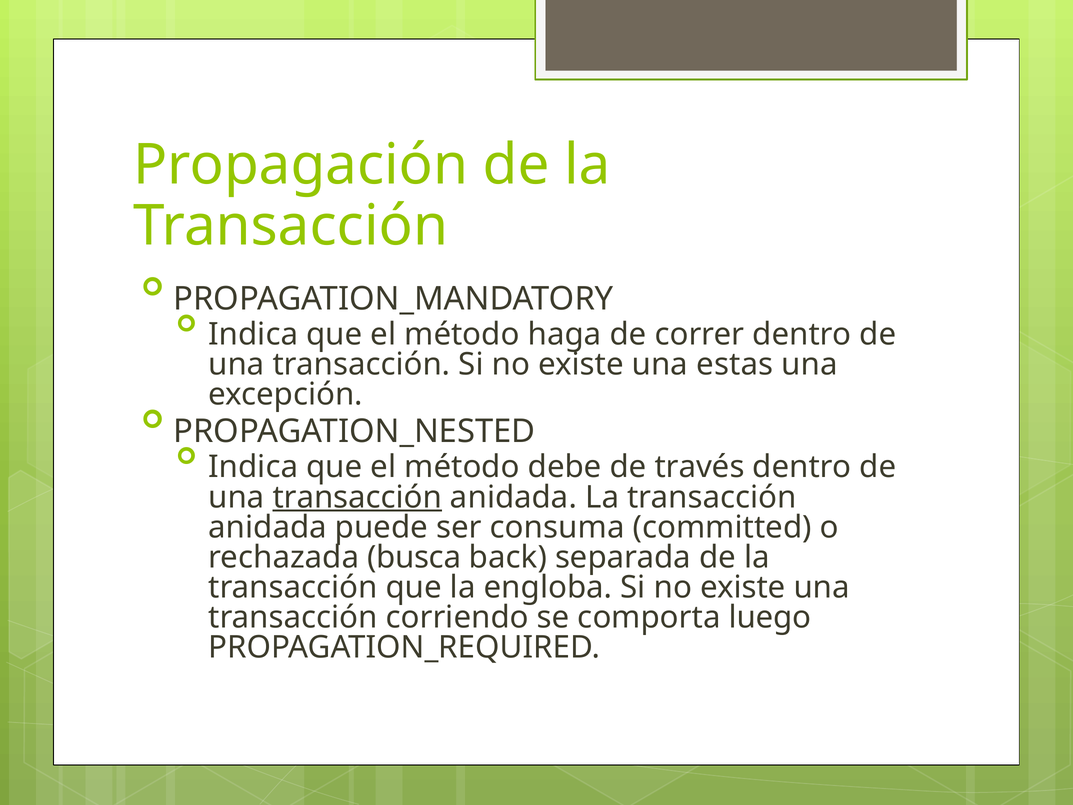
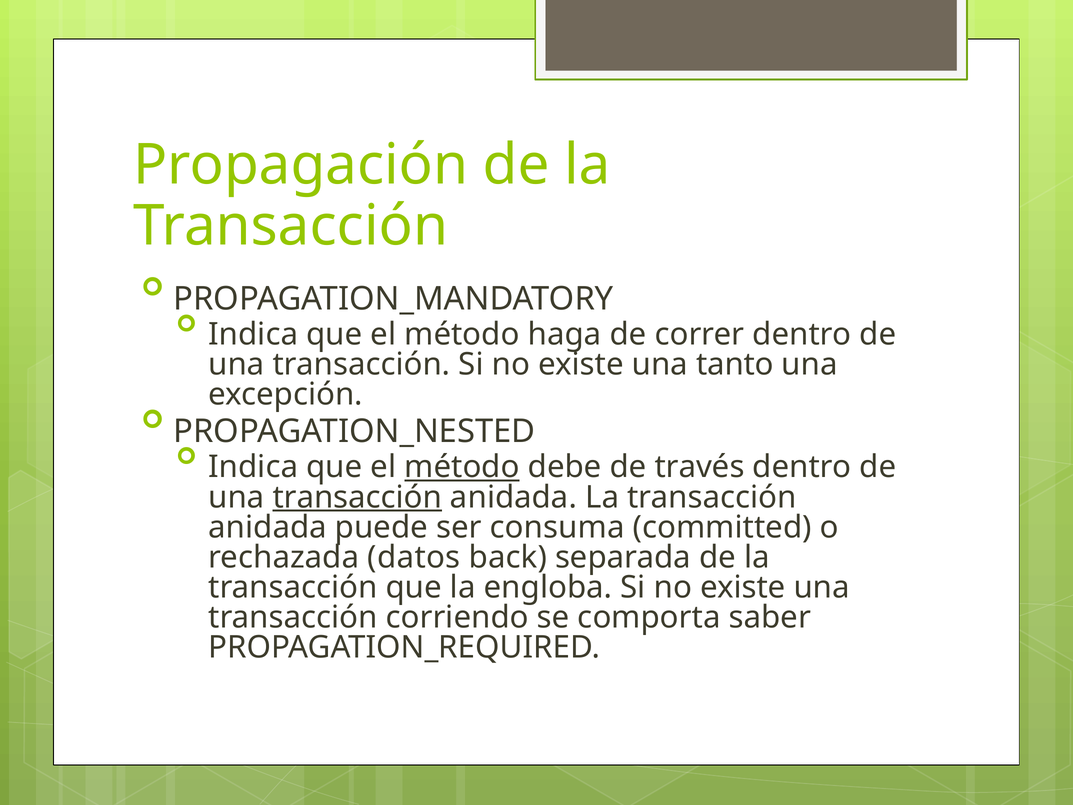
estas: estas -> tanto
método at (462, 467) underline: none -> present
busca: busca -> datos
luego: luego -> saber
